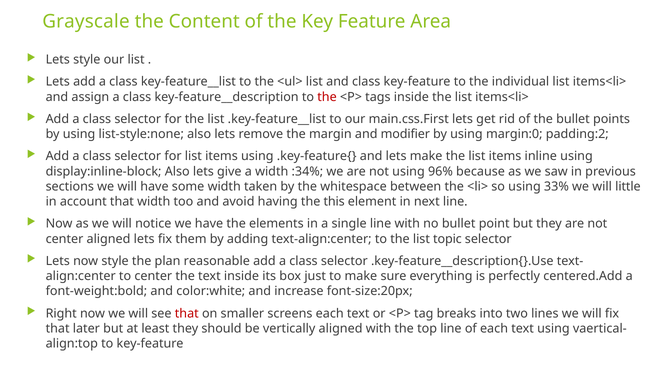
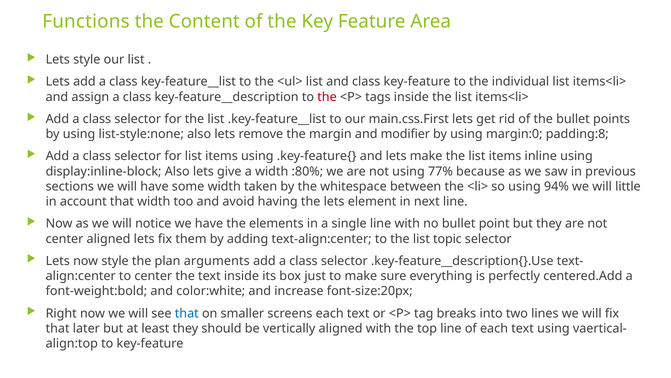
Grayscale: Grayscale -> Functions
padding:2: padding:2 -> padding:8
:34%: :34% -> :80%
96%: 96% -> 77%
33%: 33% -> 94%
the this: this -> lets
reasonable: reasonable -> arguments
that at (187, 313) colour: red -> blue
